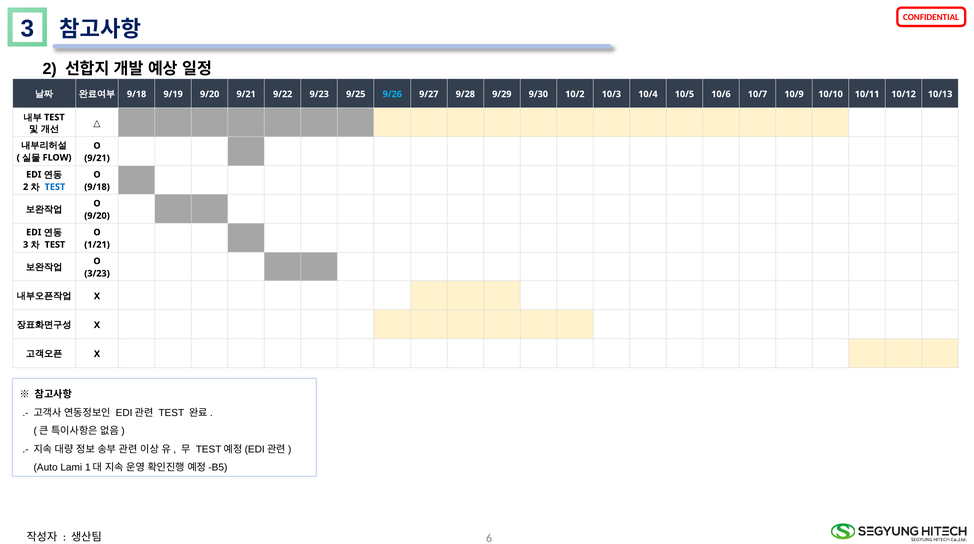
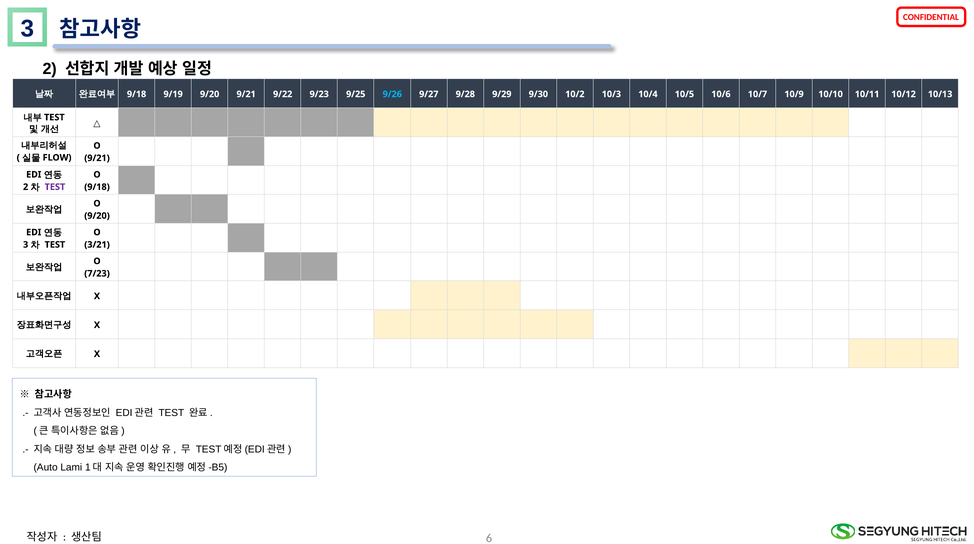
TEST at (55, 187) colour: blue -> purple
1/21: 1/21 -> 3/21
3/23: 3/23 -> 7/23
